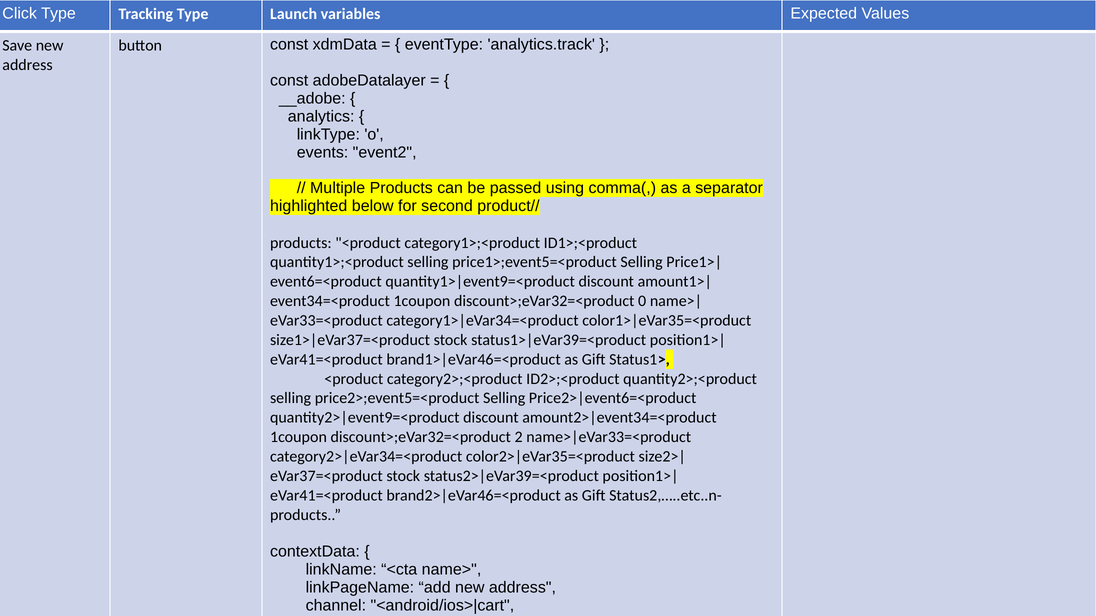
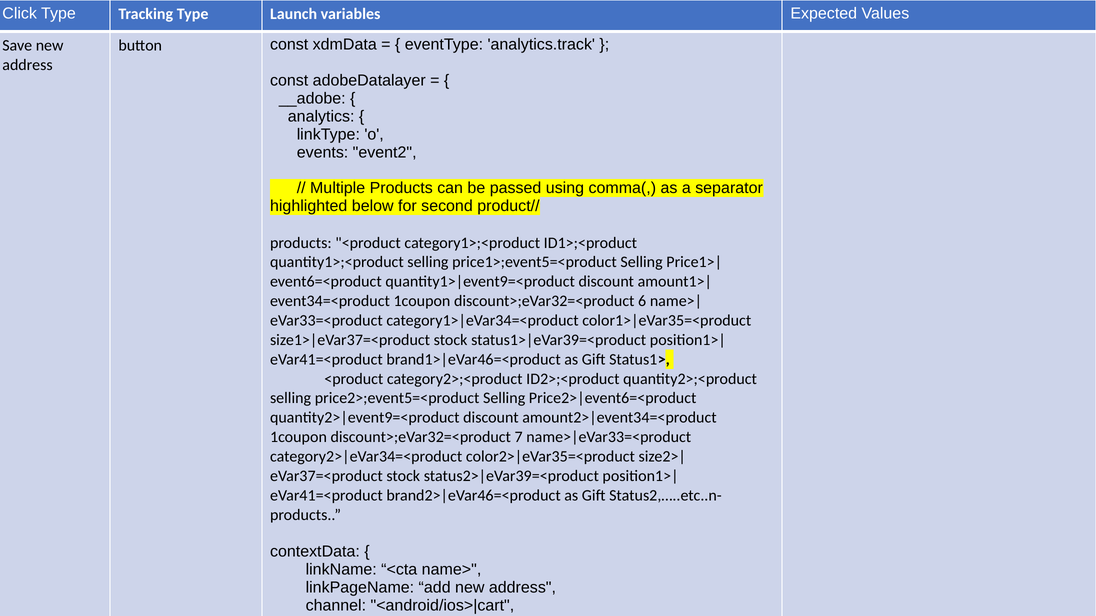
0: 0 -> 6
2: 2 -> 7
